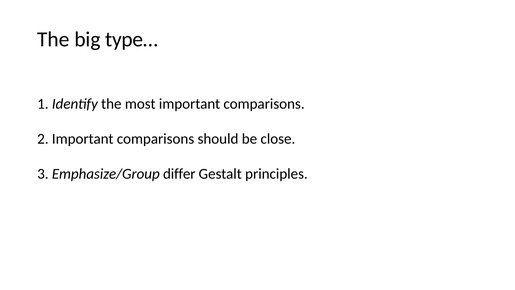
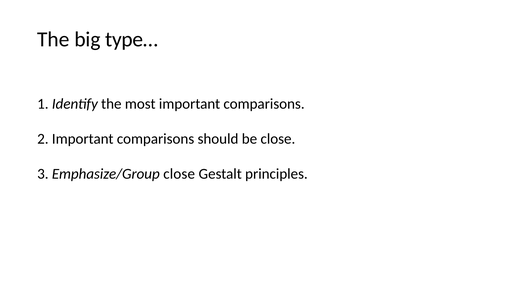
Emphasize/Group differ: differ -> close
